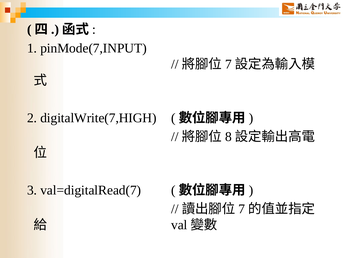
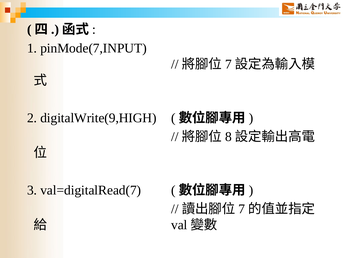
digitalWrite(7,HIGH: digitalWrite(7,HIGH -> digitalWrite(9,HIGH
